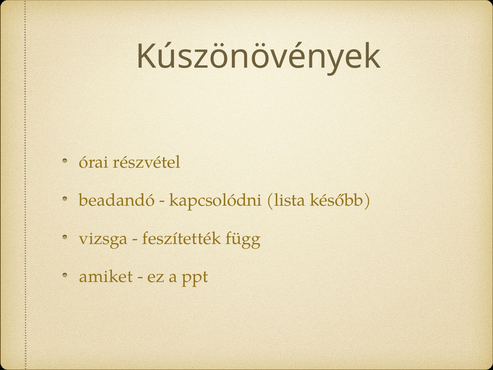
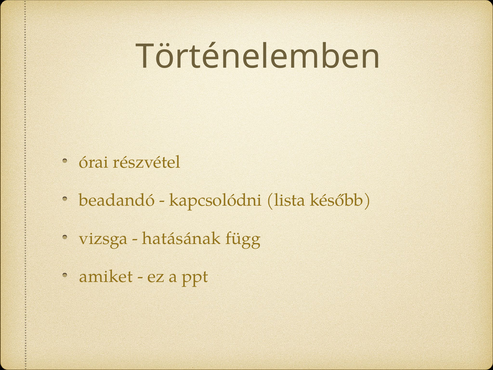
Kúszönövények: Kúszönövények -> Történelemben
feszítették: feszítették -> hatásának
